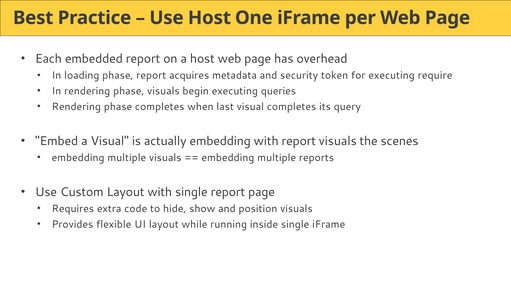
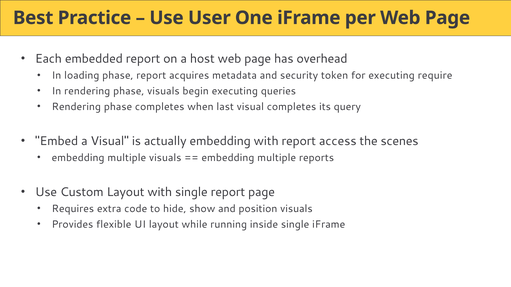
Use Host: Host -> User
report visuals: visuals -> access
